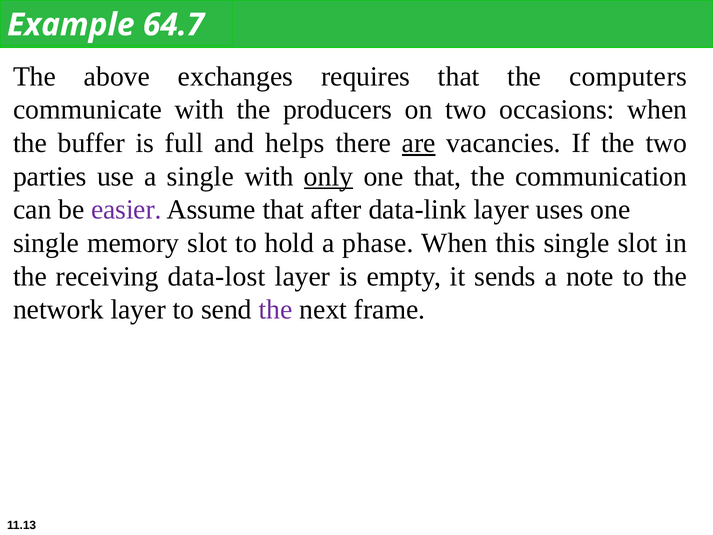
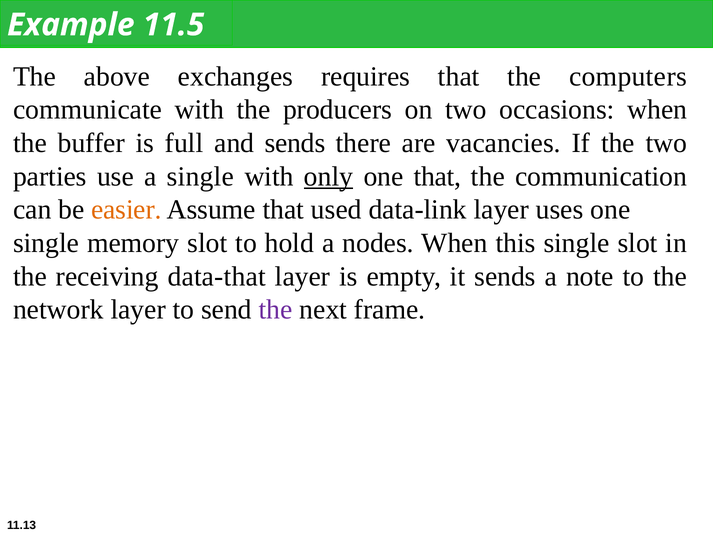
64.7: 64.7 -> 11.5
and helps: helps -> sends
are underline: present -> none
easier colour: purple -> orange
after: after -> used
phase: phase -> nodes
data-lost: data-lost -> data-that
